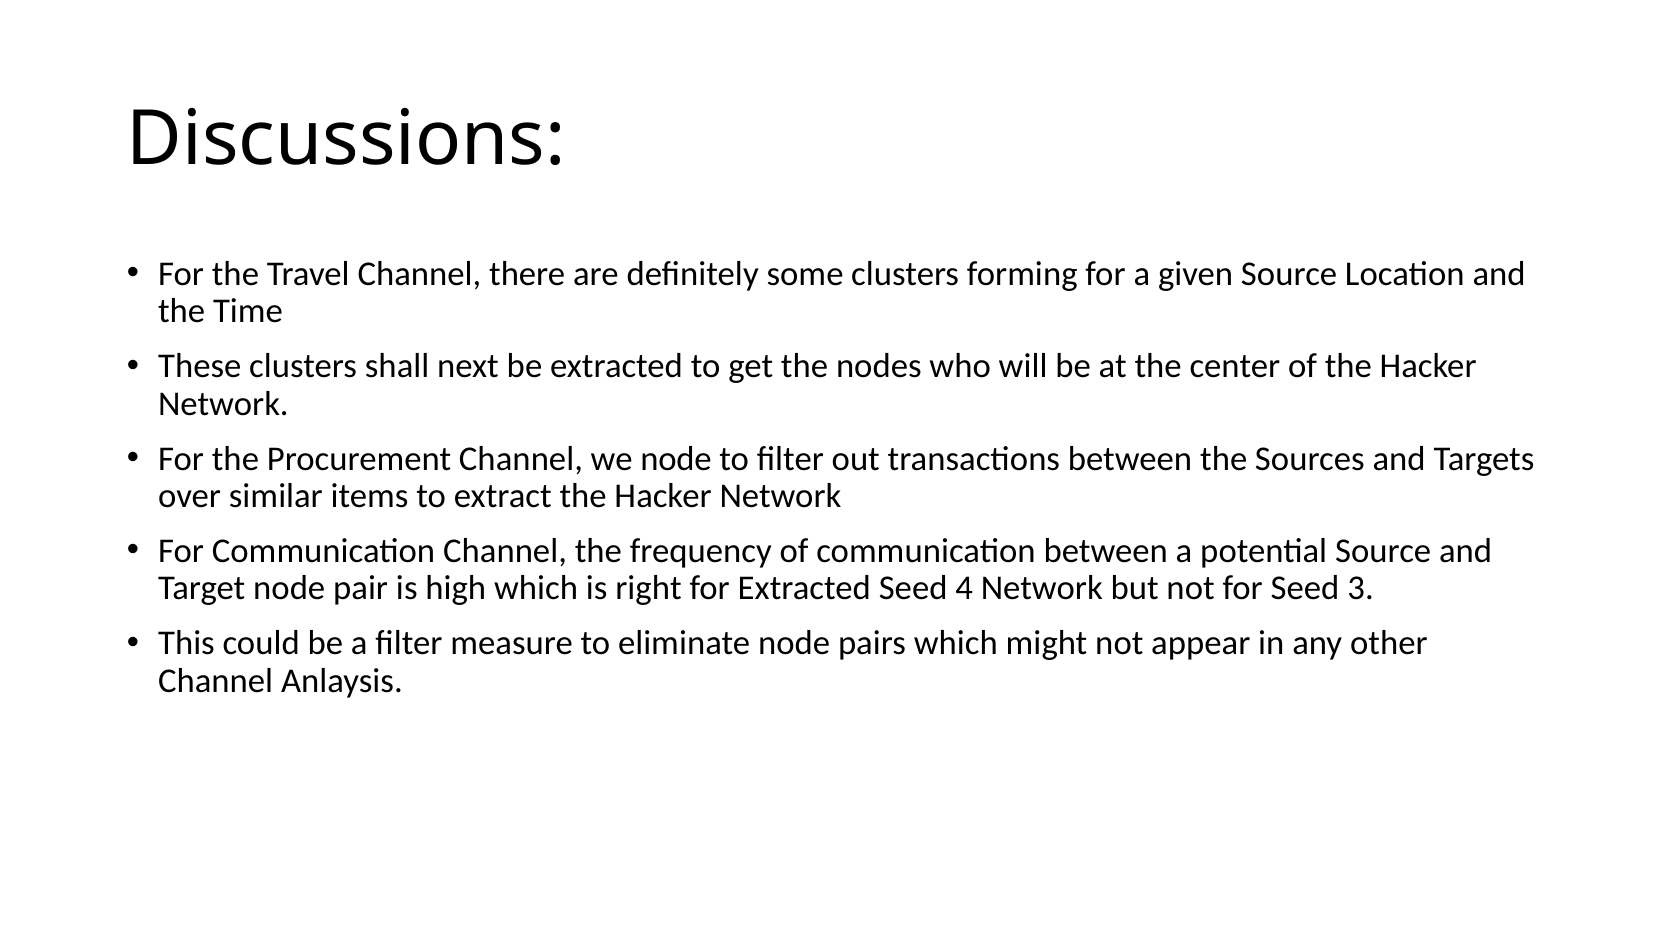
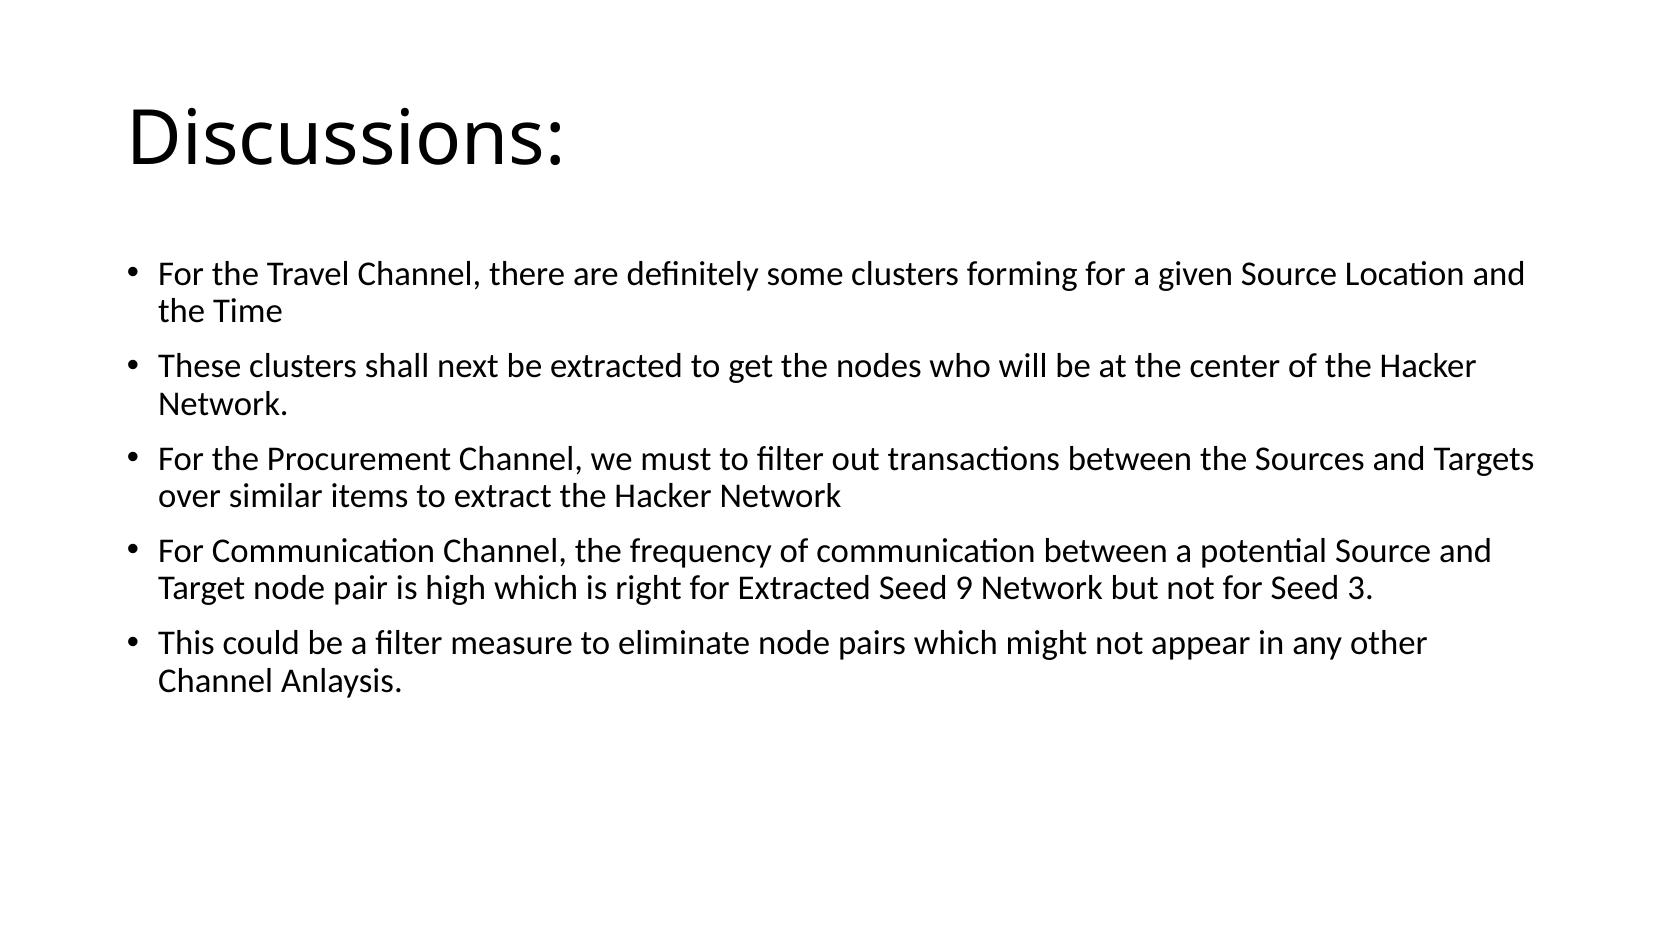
we node: node -> must
4: 4 -> 9
